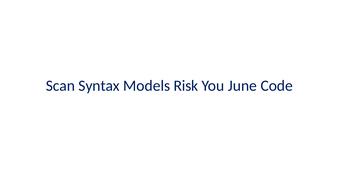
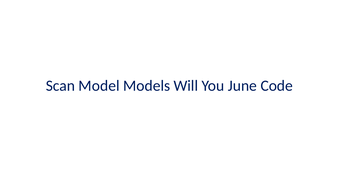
Syntax: Syntax -> Model
Risk: Risk -> Will
